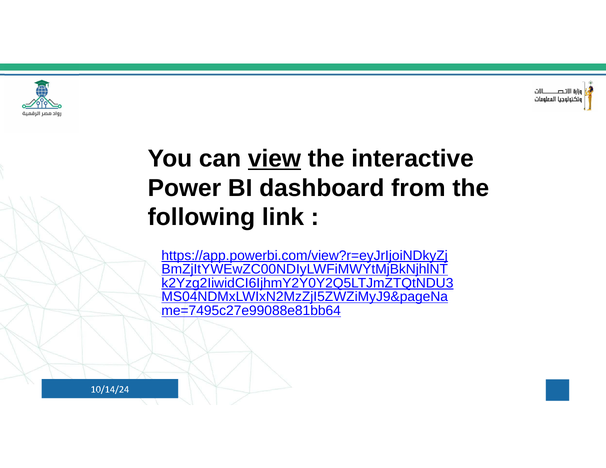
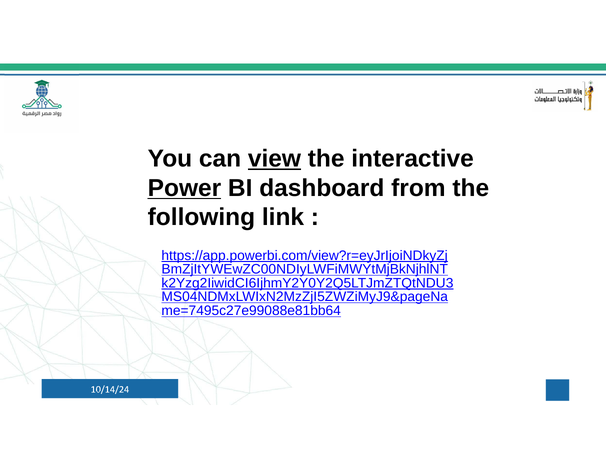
Power underline: none -> present
